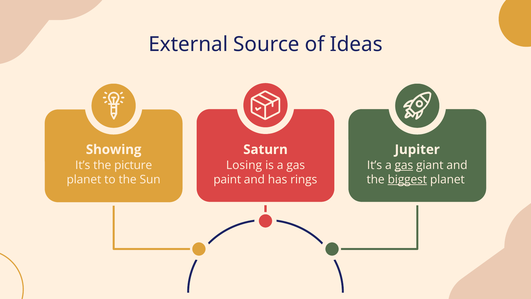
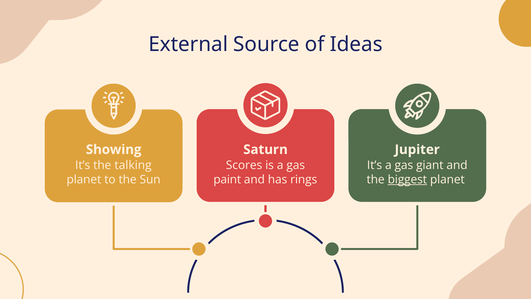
picture: picture -> talking
Losing: Losing -> Scores
gas at (404, 165) underline: present -> none
